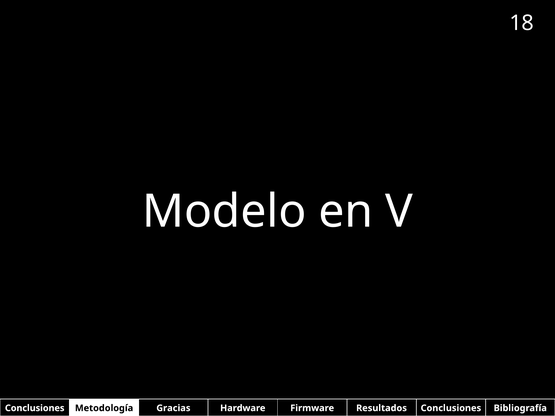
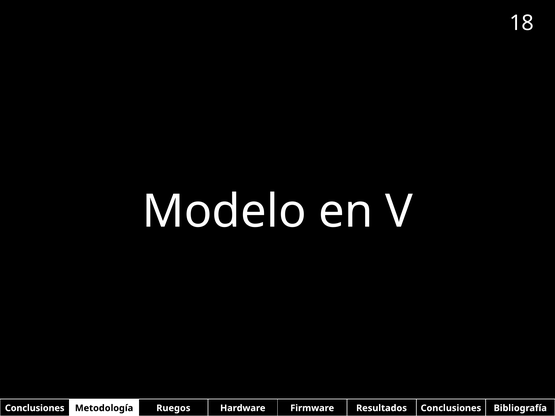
Gracias: Gracias -> Ruegos
